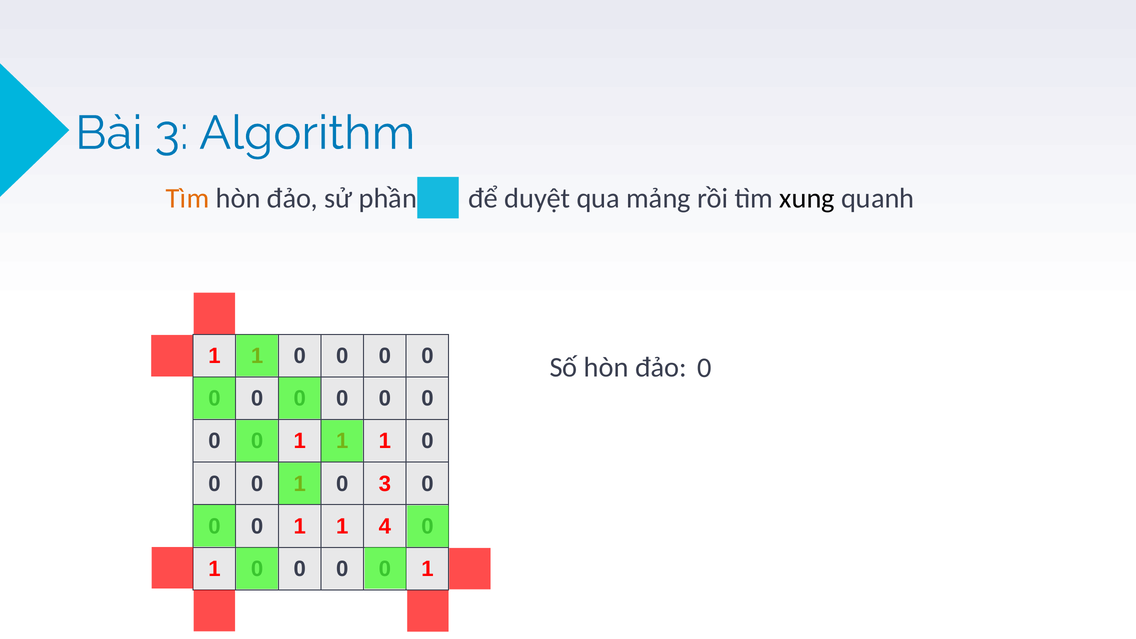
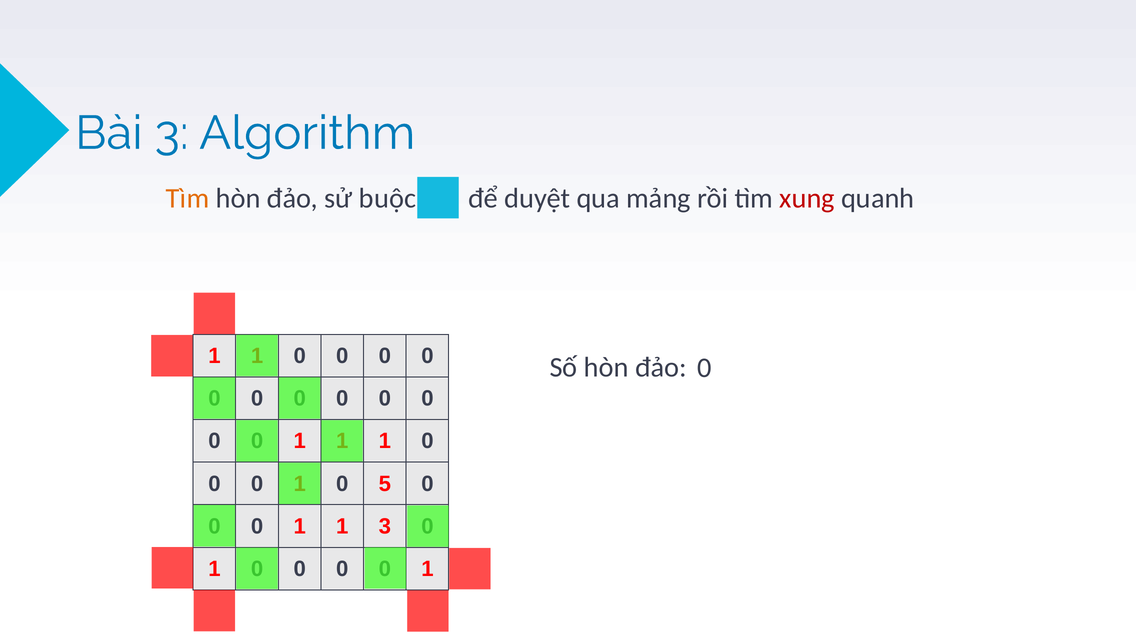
phần: phần -> buộc
xung colour: black -> red
0 3: 3 -> 5
1 4: 4 -> 3
